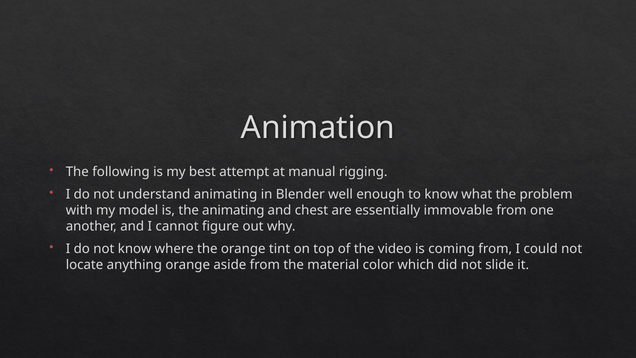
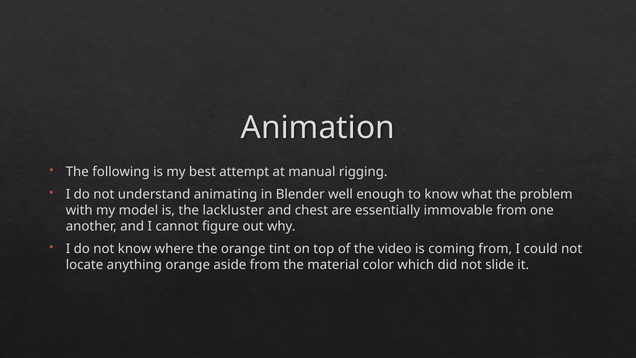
the animating: animating -> lackluster
